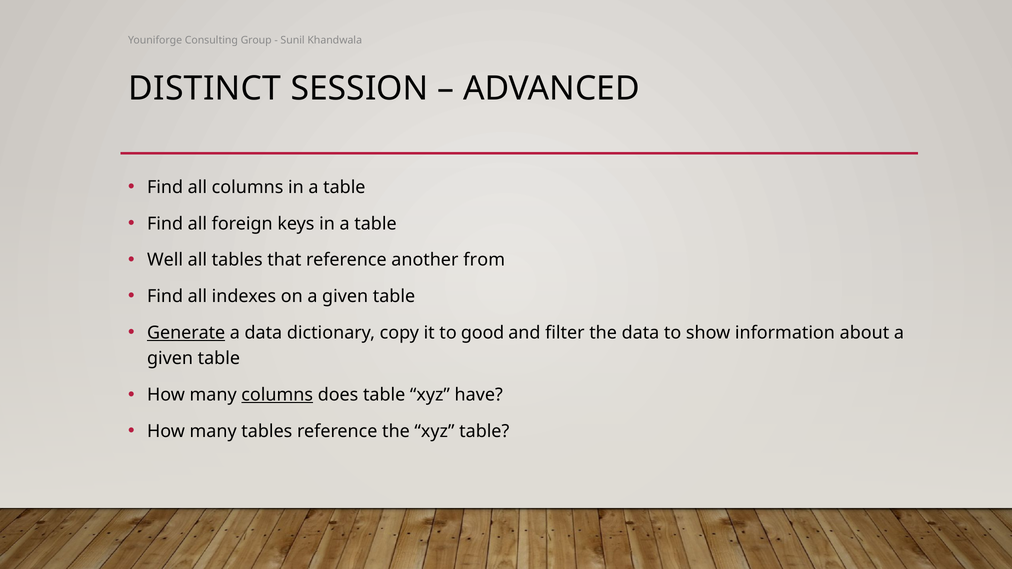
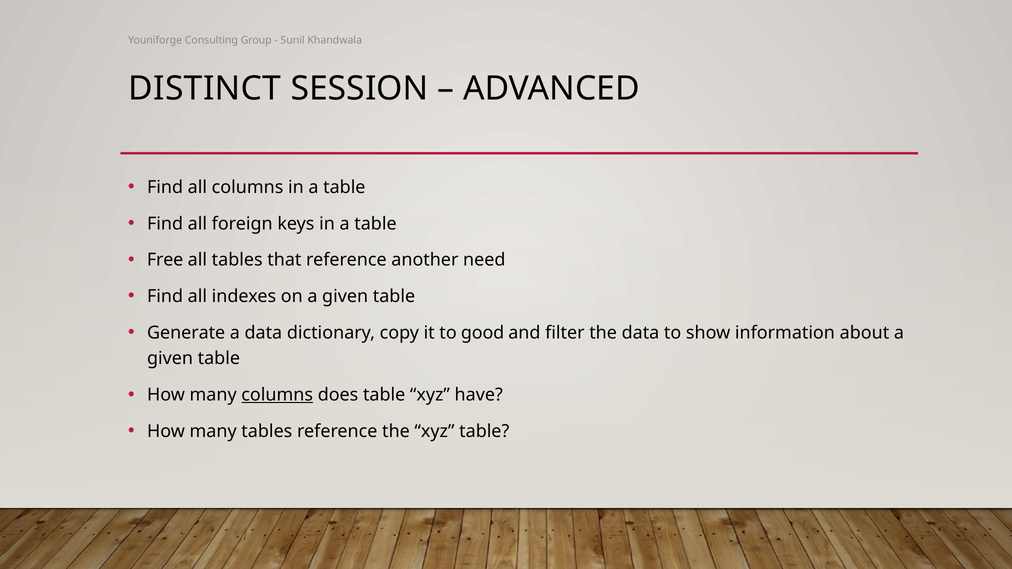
Well: Well -> Free
from: from -> need
Generate underline: present -> none
